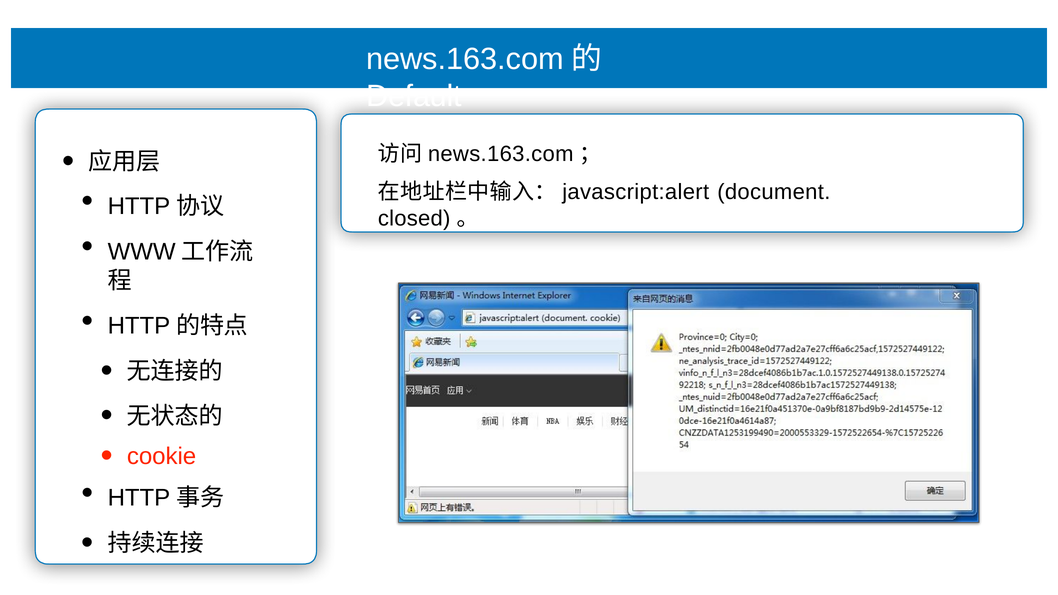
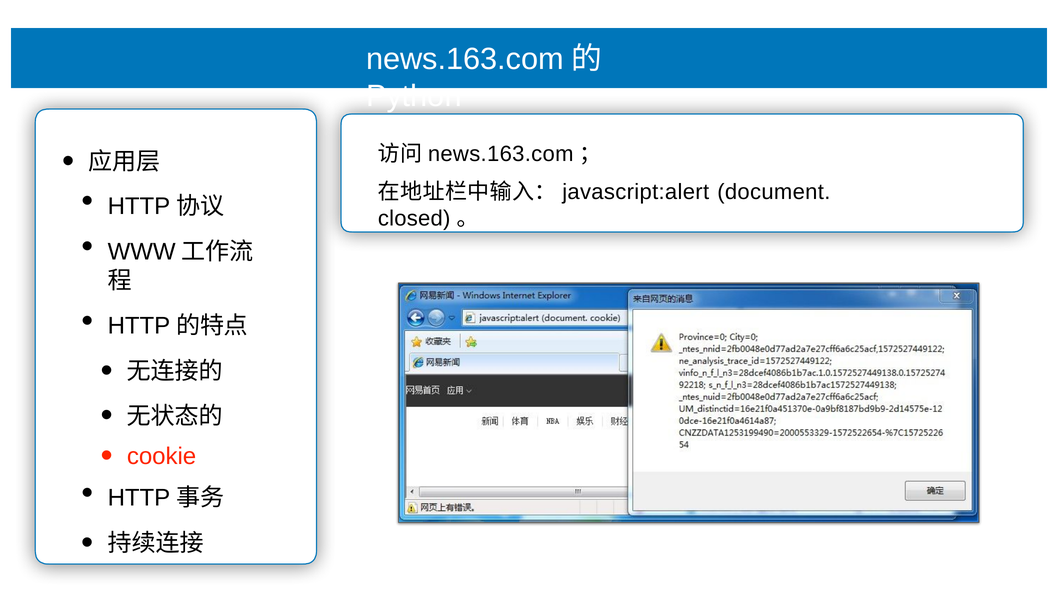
Default: Default -> Python
